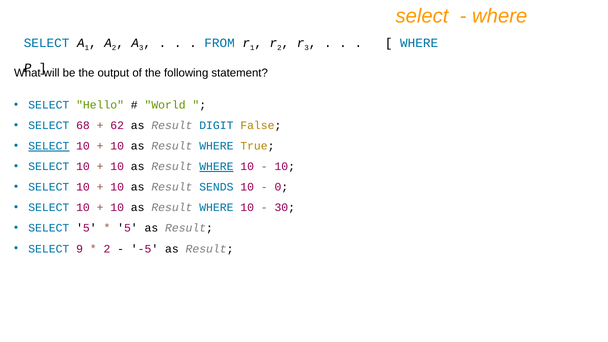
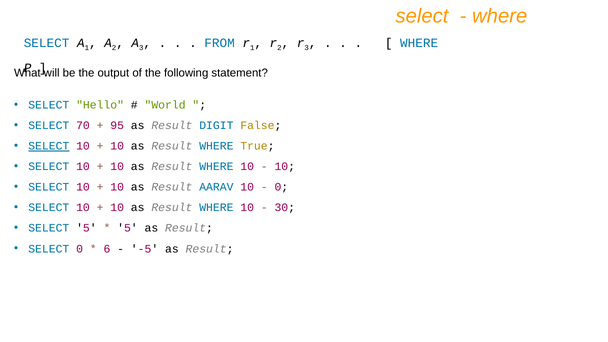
68: 68 -> 70
62: 62 -> 95
WHERE at (216, 167) underline: present -> none
SENDS: SENDS -> AARAV
SELECT 9: 9 -> 0
2 at (107, 249): 2 -> 6
